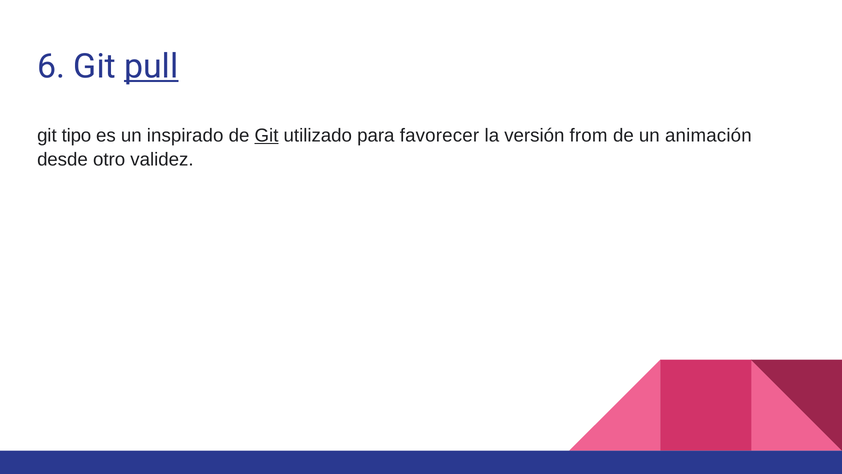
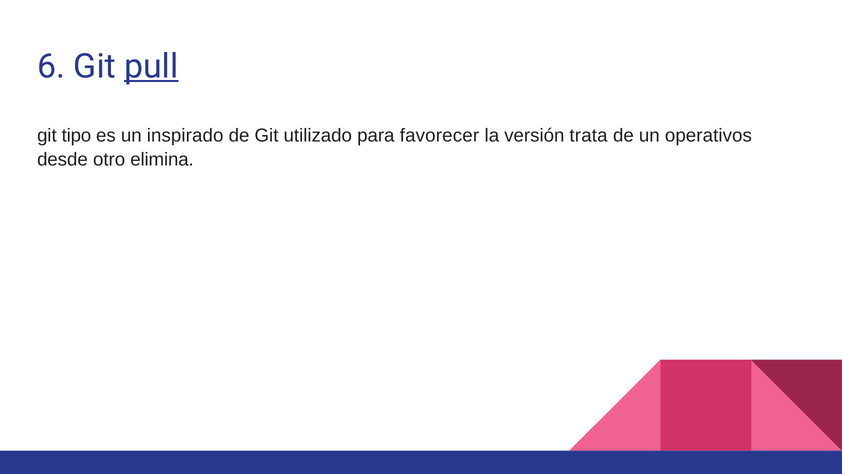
Git at (267, 135) underline: present -> none
from: from -> trata
animación: animación -> operativos
validez: validez -> elimina
